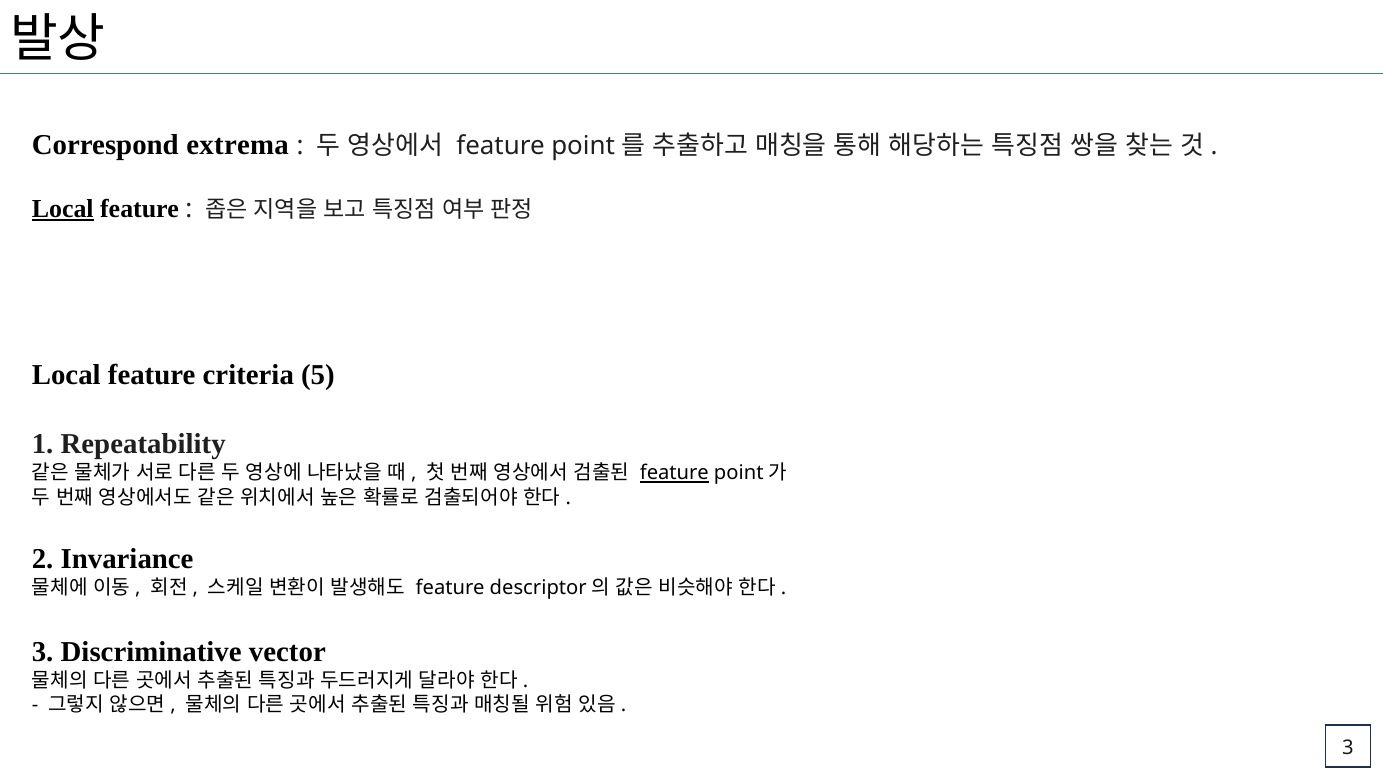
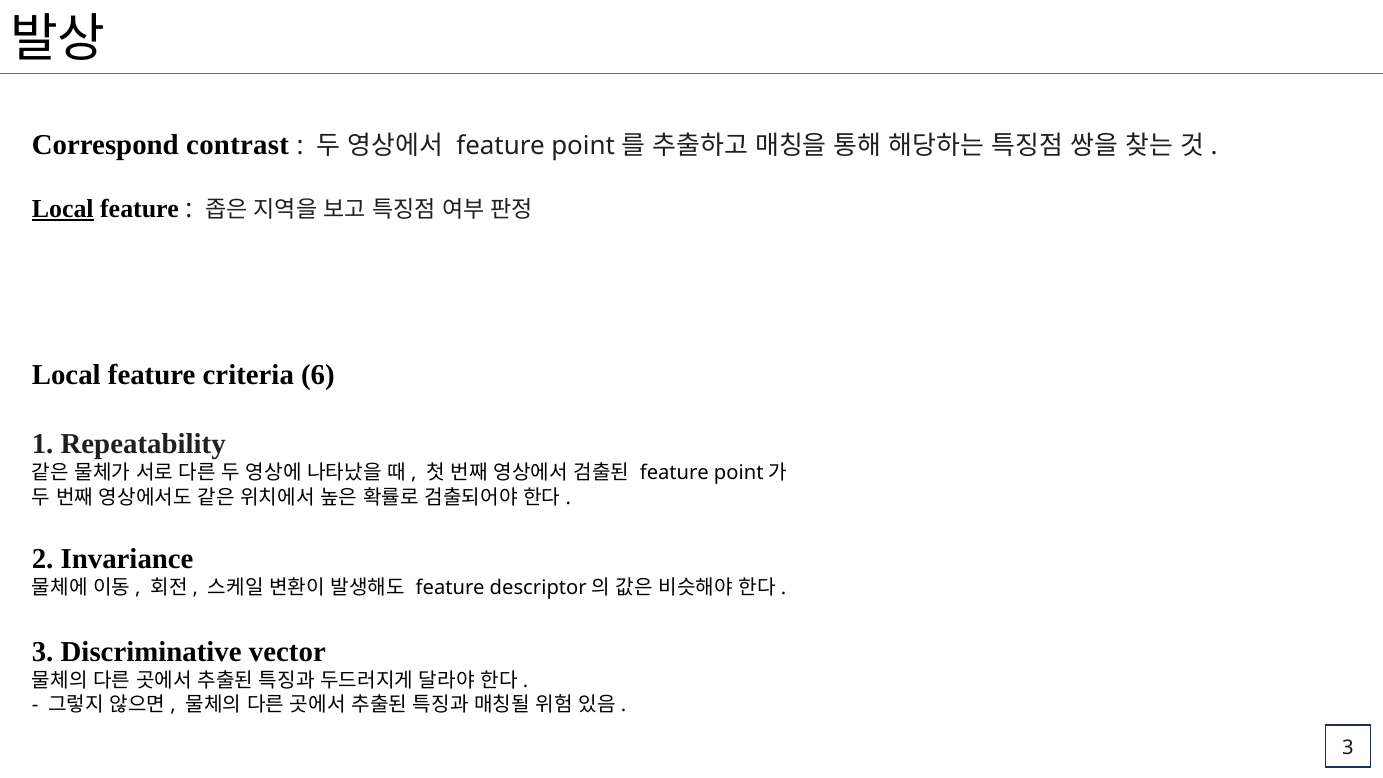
extrema: extrema -> contrast
5: 5 -> 6
feature at (674, 473) underline: present -> none
